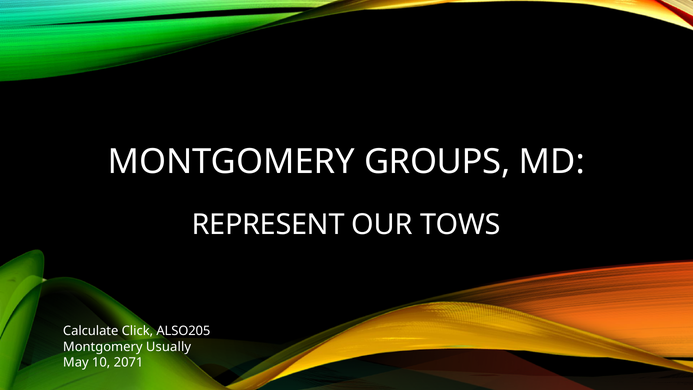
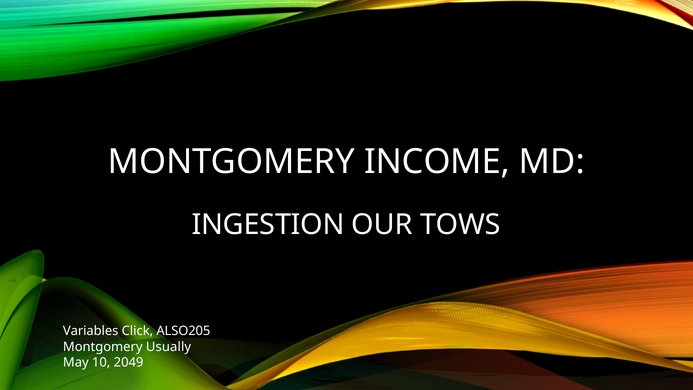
GROUPS: GROUPS -> INCOME
REPRESENT: REPRESENT -> INGESTION
Calculate: Calculate -> Variables
2071: 2071 -> 2049
